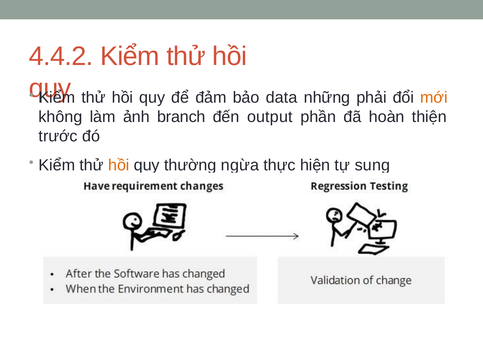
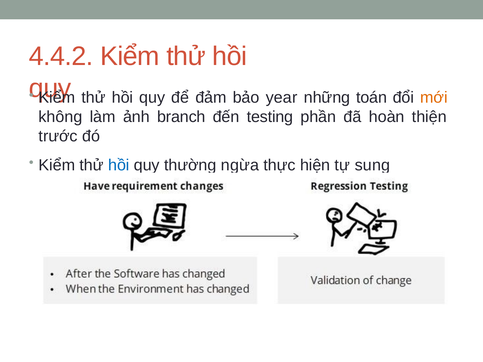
data: data -> year
phải: phải -> toán
output: output -> testing
hồi at (119, 165) colour: orange -> blue
